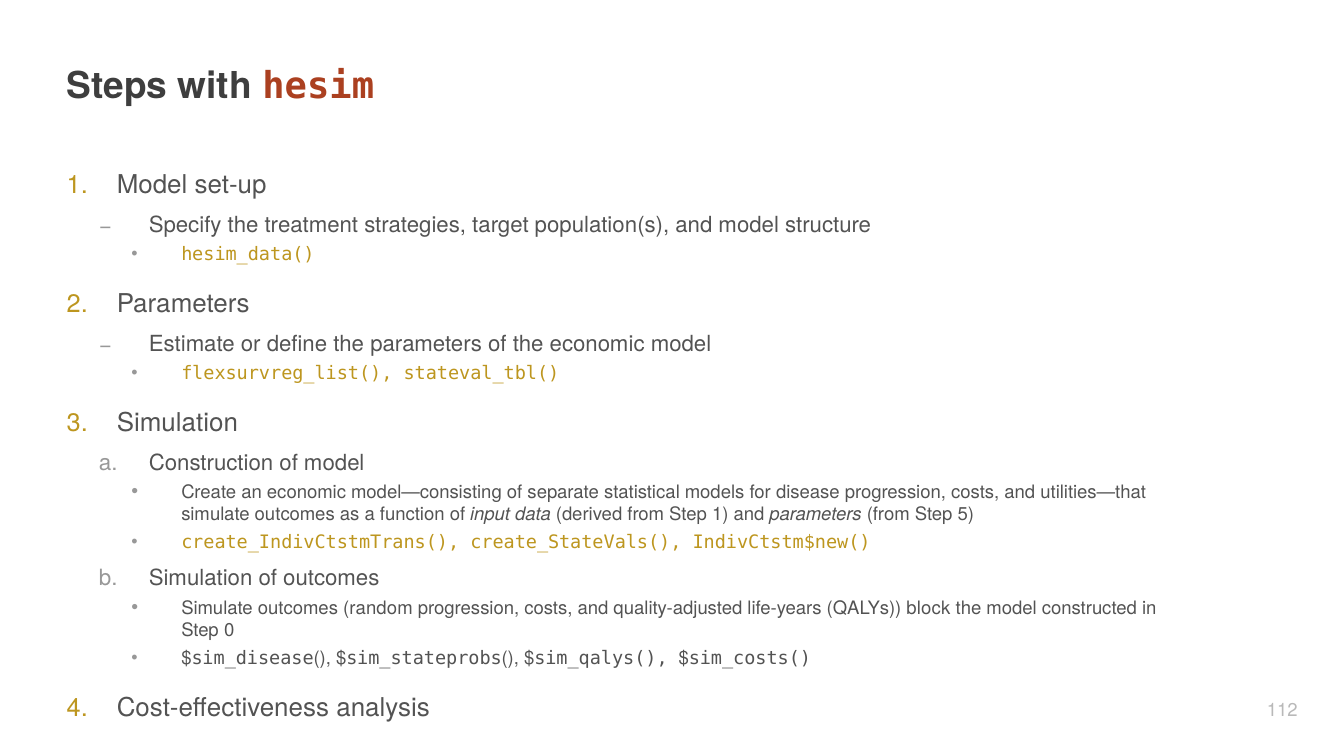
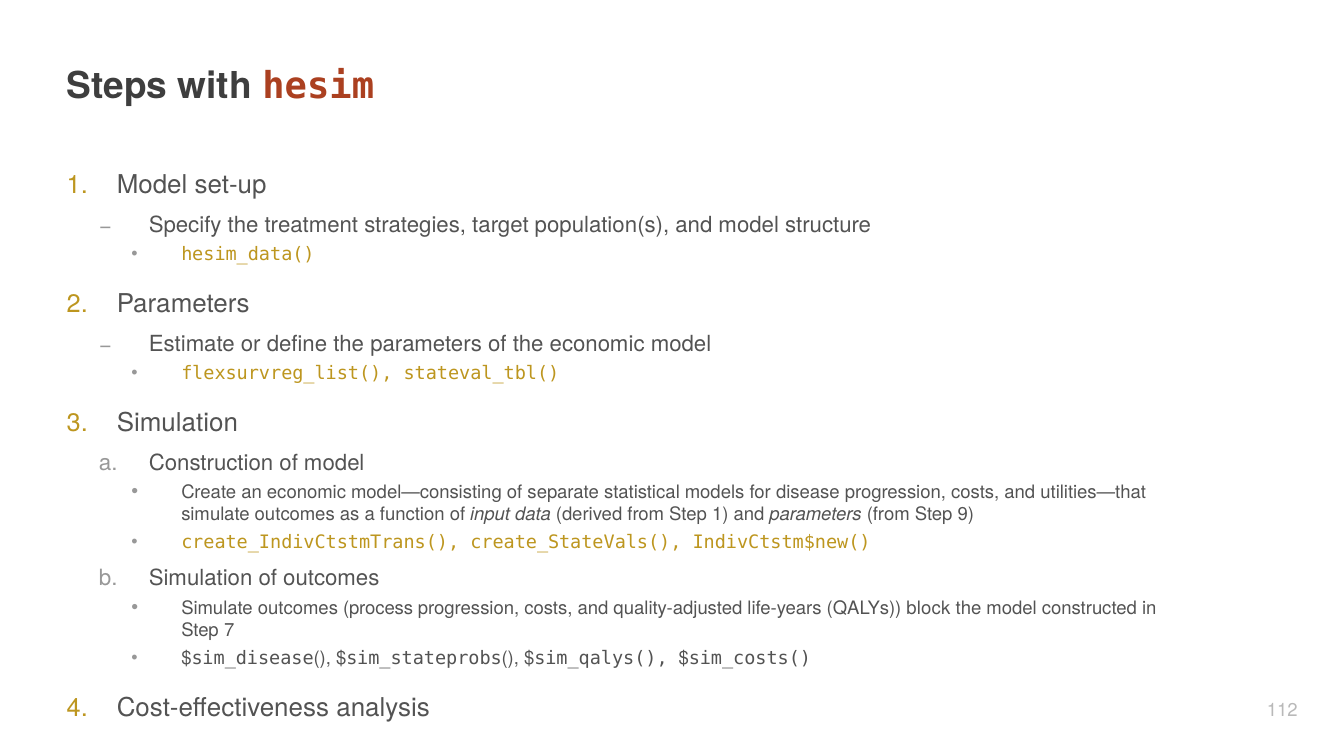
5: 5 -> 9
random: random -> process
0: 0 -> 7
